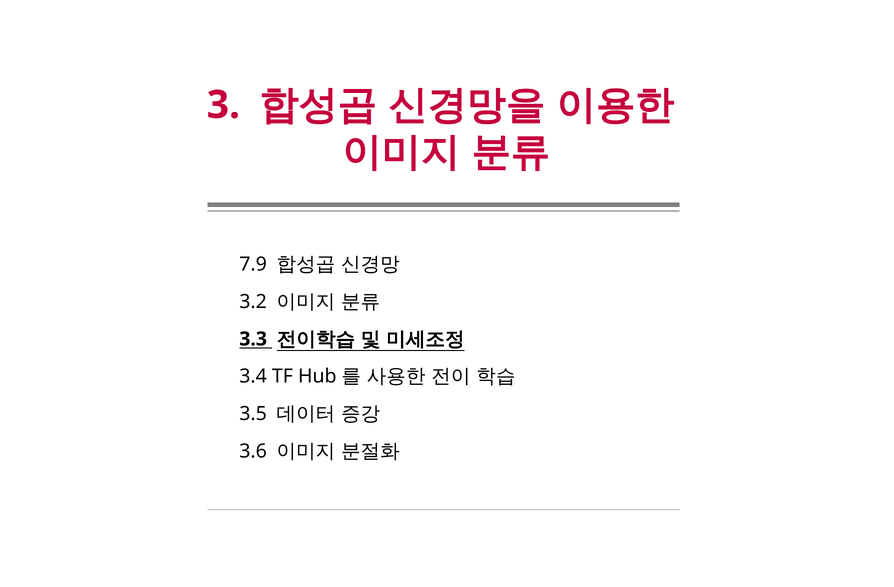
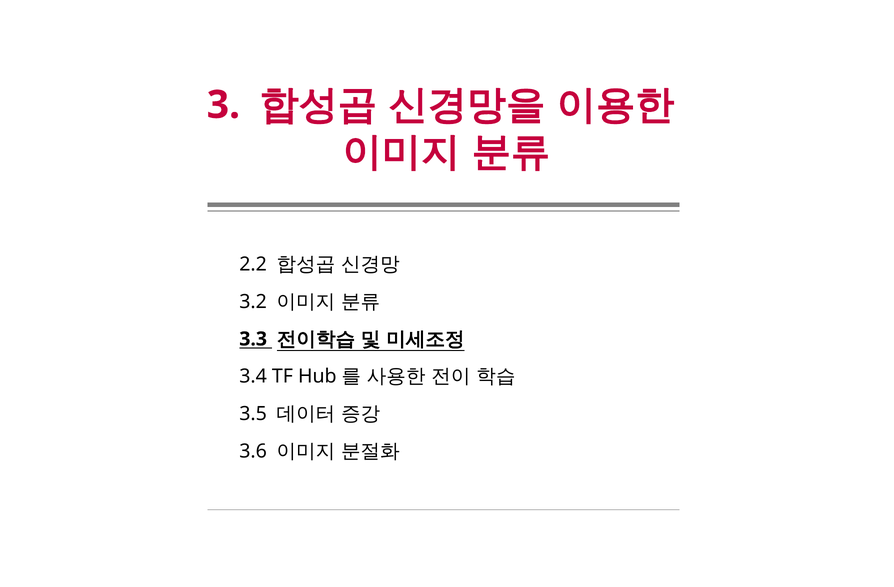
7.9: 7.9 -> 2.2
